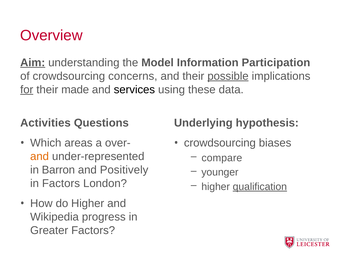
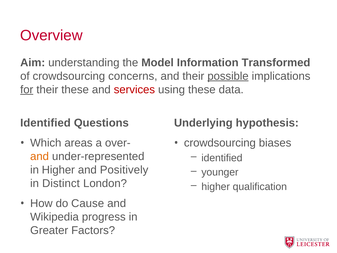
Aim underline: present -> none
Participation: Participation -> Transformed
their made: made -> these
services colour: black -> red
Activities at (45, 123): Activities -> Identified
compare at (222, 158): compare -> identified
in Barron: Barron -> Higher
in Factors: Factors -> Distinct
qualification underline: present -> none
do Higher: Higher -> Cause
